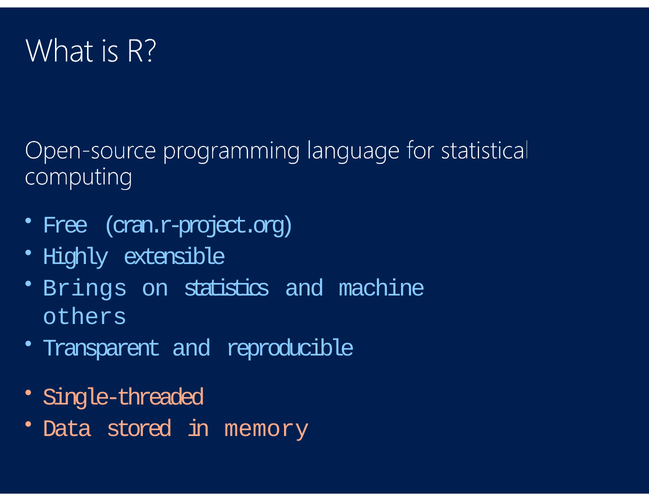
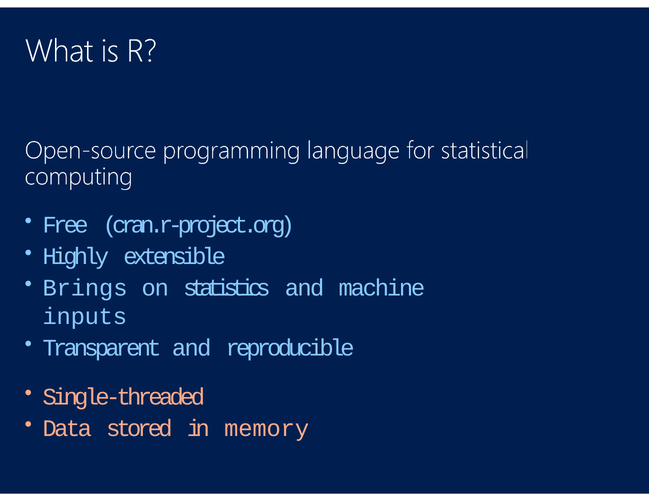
others: others -> inputs
